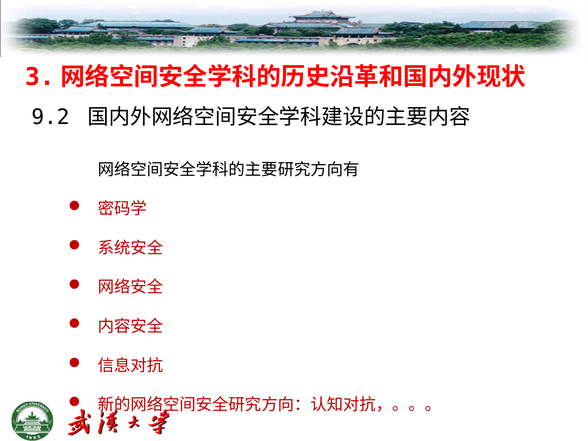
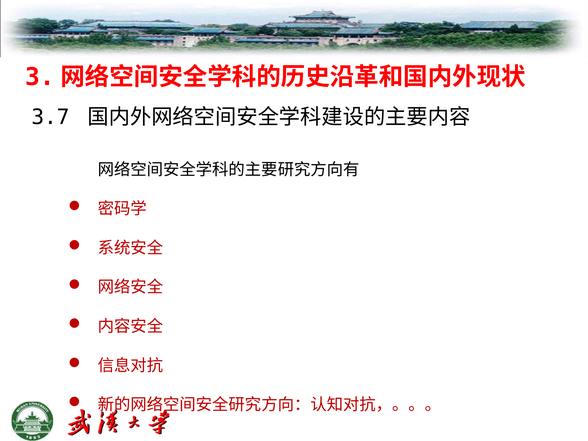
9.2: 9.2 -> 3.7
